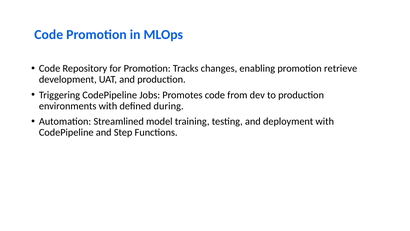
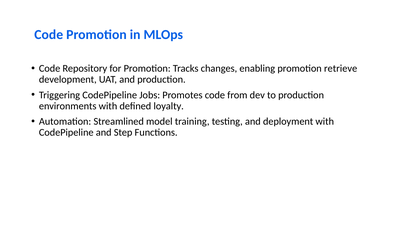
during: during -> loyalty
